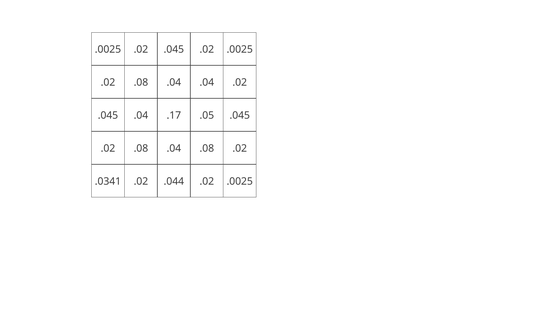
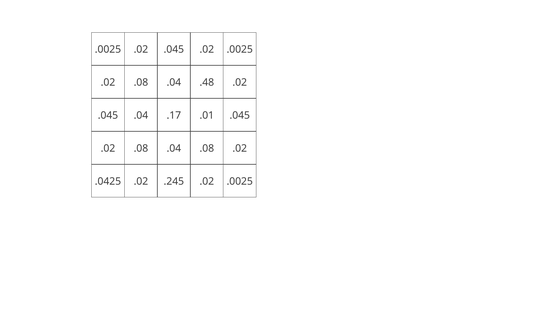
.04 .04: .04 -> .48
.05: .05 -> .01
.0341: .0341 -> .0425
.044: .044 -> .245
